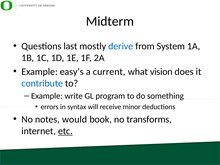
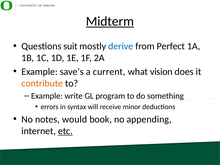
Midterm underline: none -> present
last: last -> suit
System: System -> Perfect
easy’s: easy’s -> save’s
contribute colour: blue -> orange
transforms: transforms -> appending
